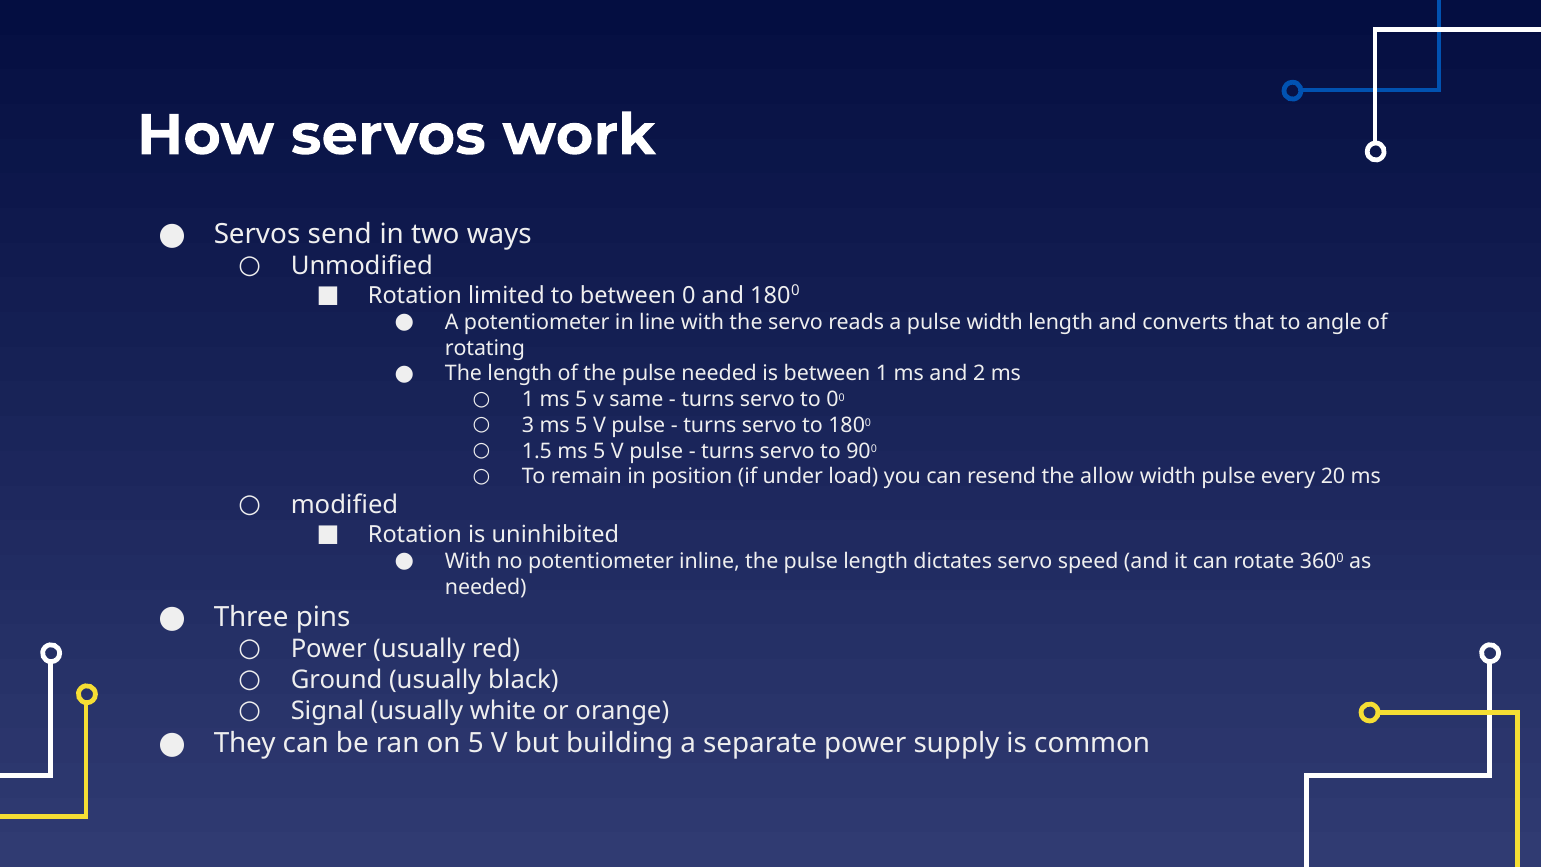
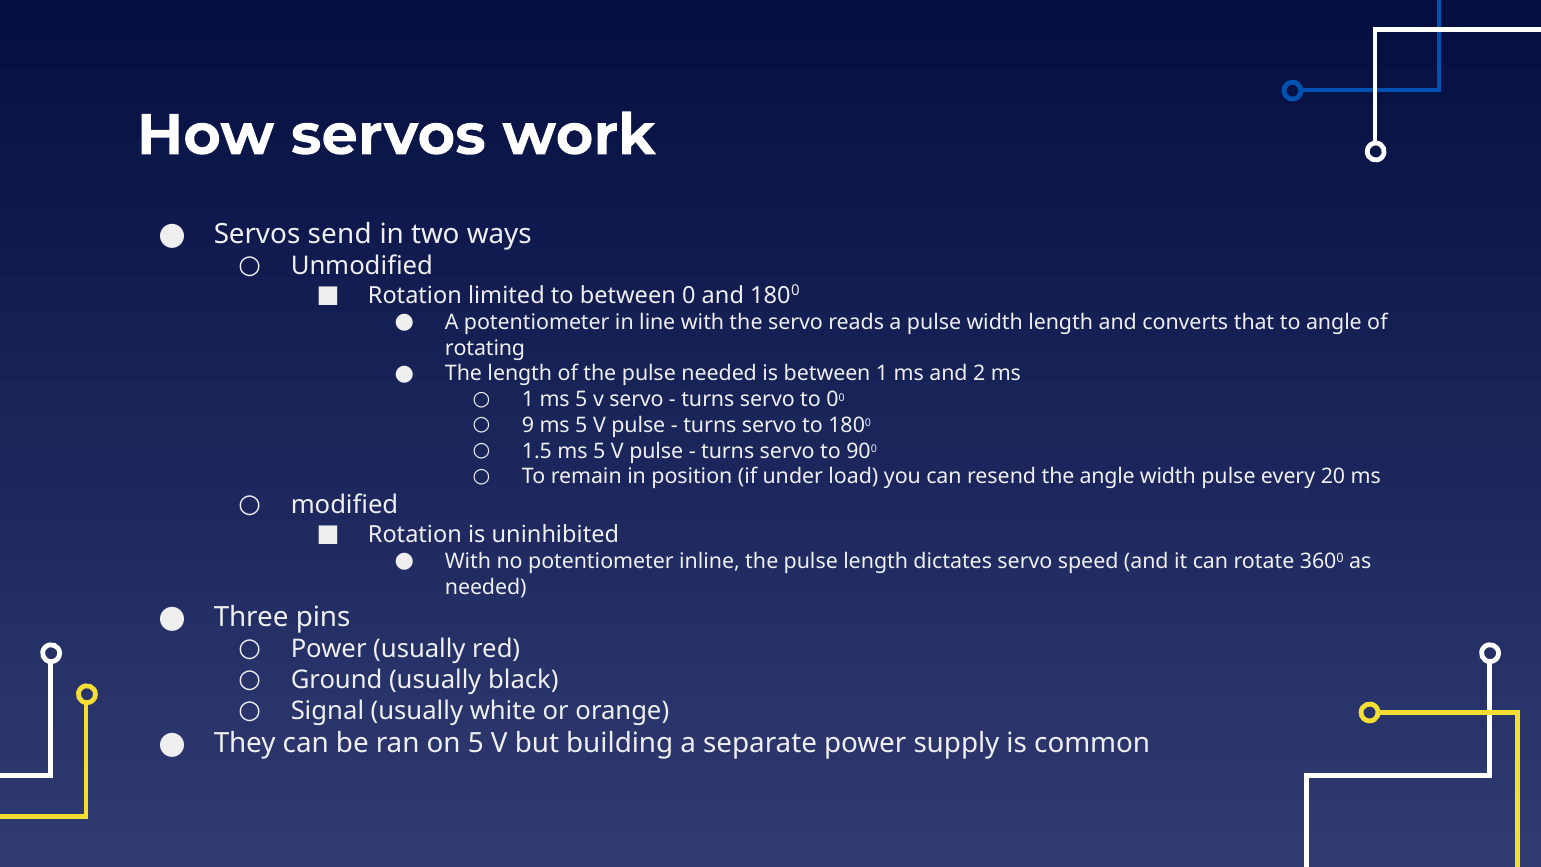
v same: same -> servo
3: 3 -> 9
the allow: allow -> angle
